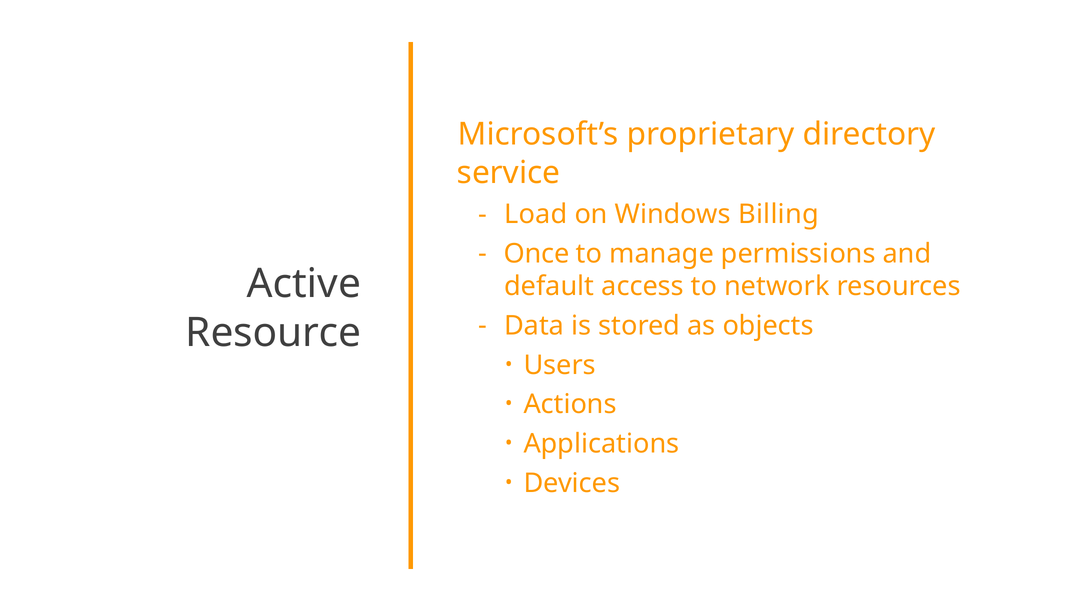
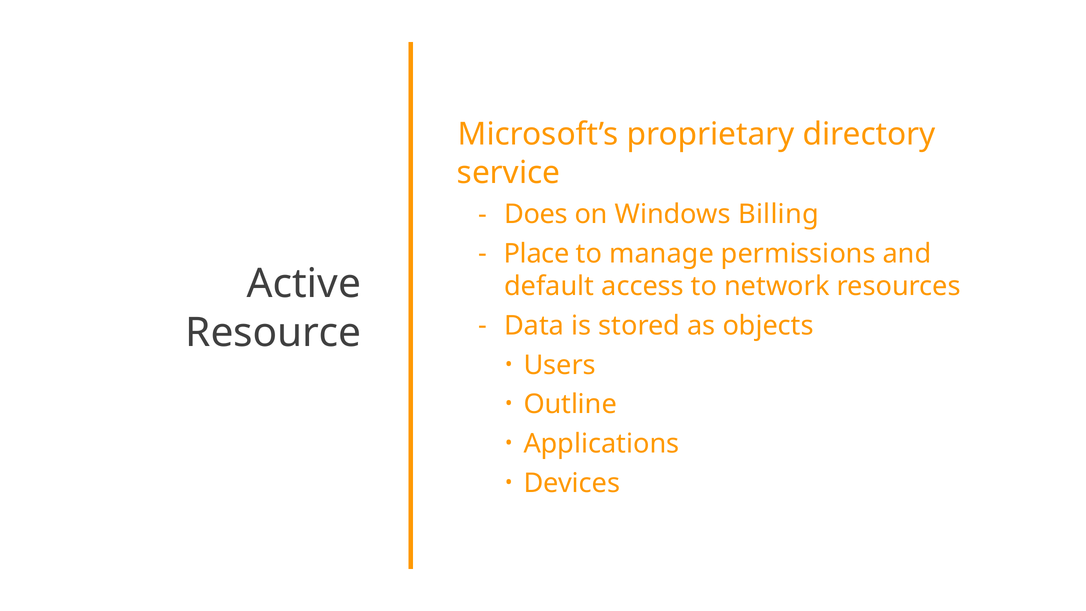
Load: Load -> Does
Once: Once -> Place
Actions: Actions -> Outline
